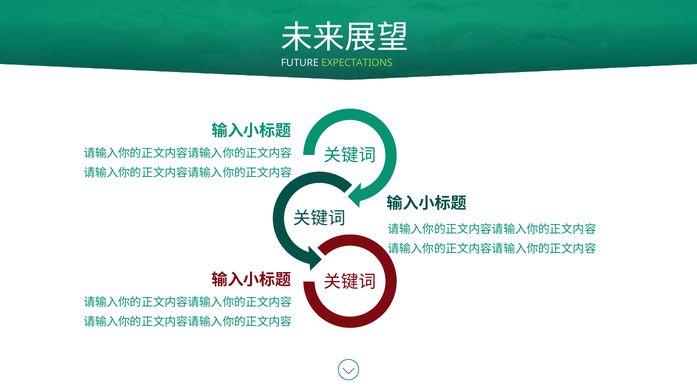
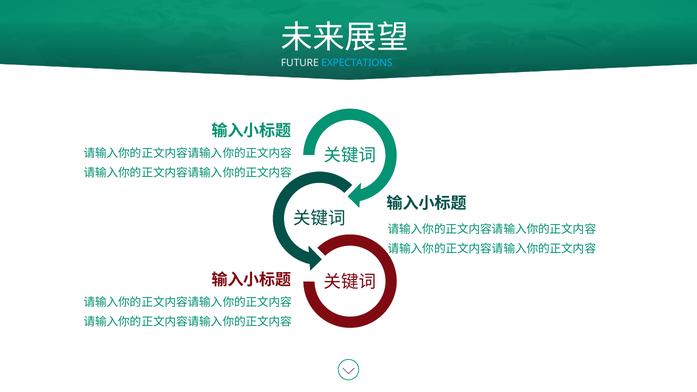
EXPECTATIONS colour: light green -> light blue
